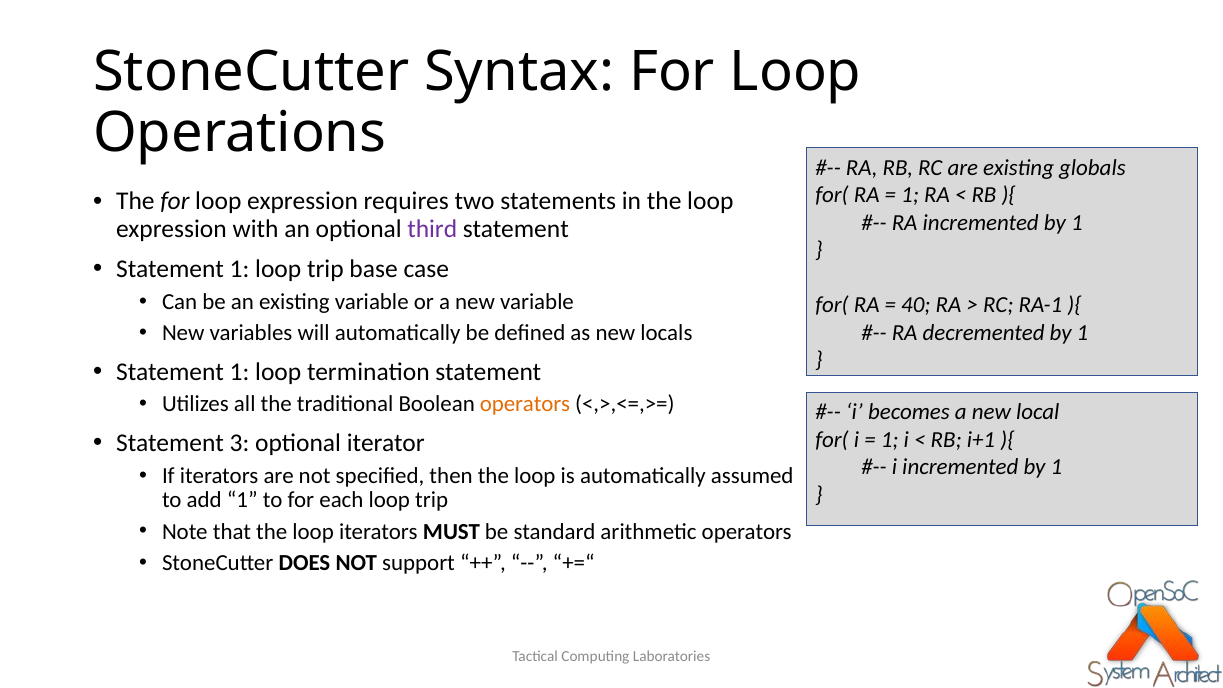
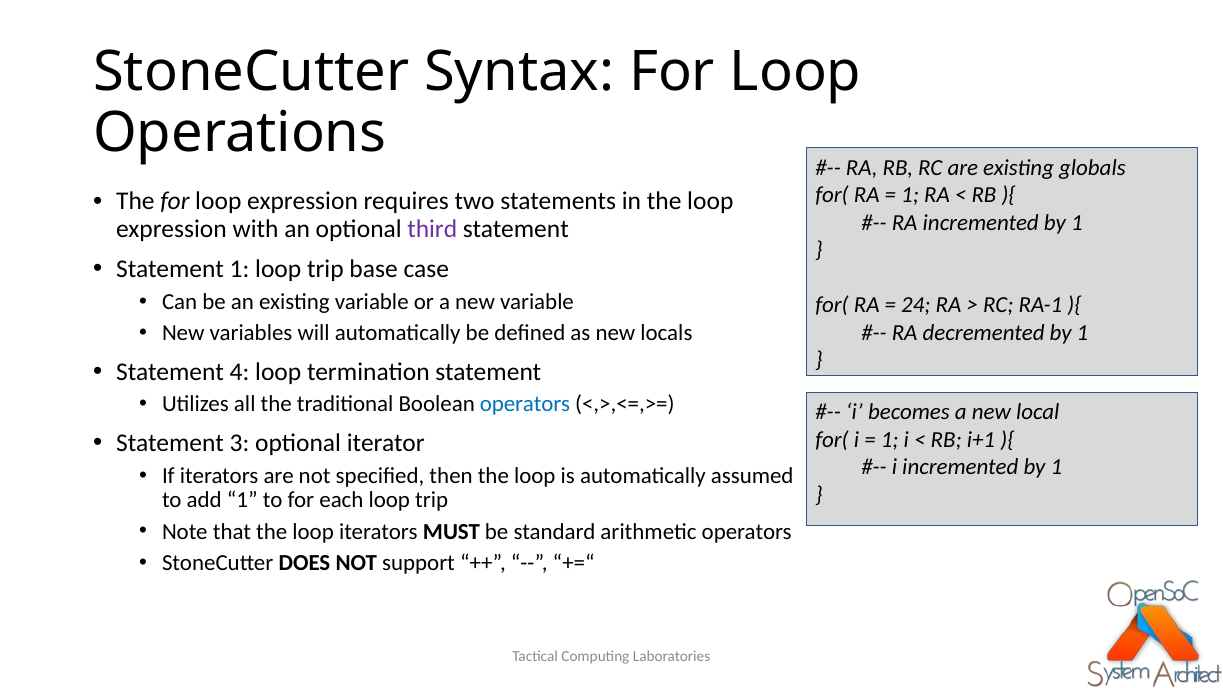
40: 40 -> 24
1 at (239, 372): 1 -> 4
operators at (525, 404) colour: orange -> blue
